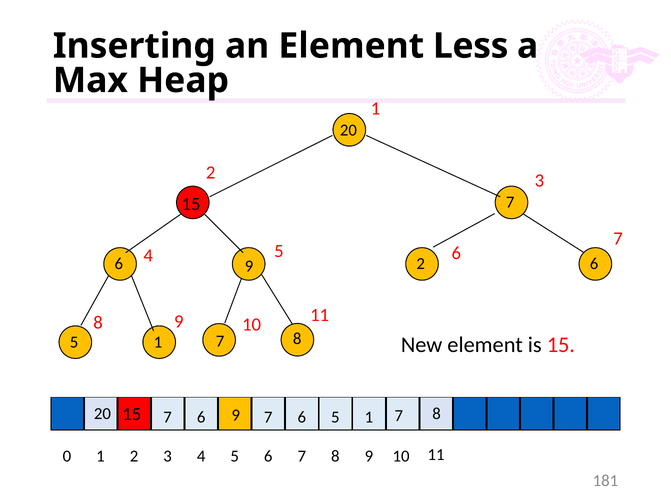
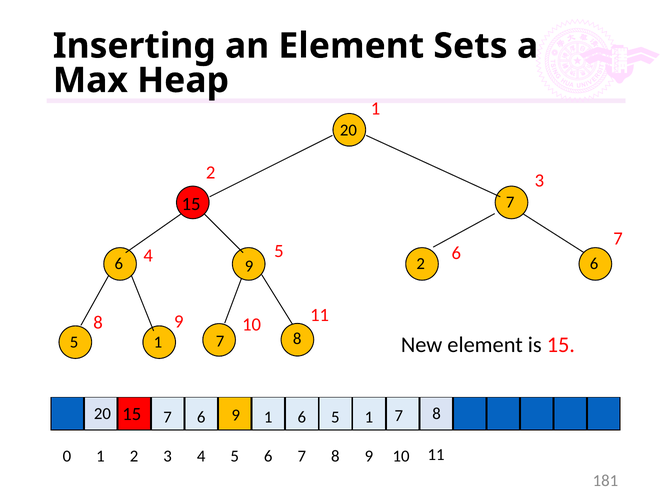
Less: Less -> Sets
20 7: 7 -> 1
